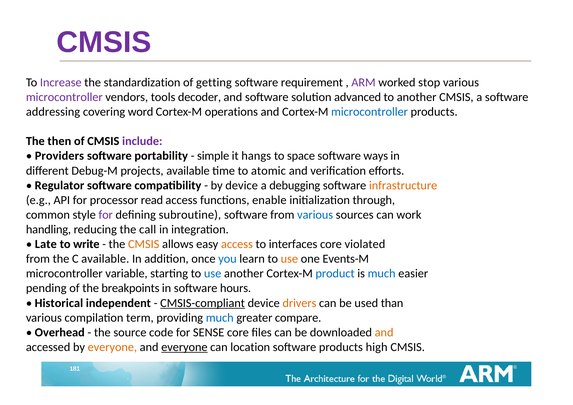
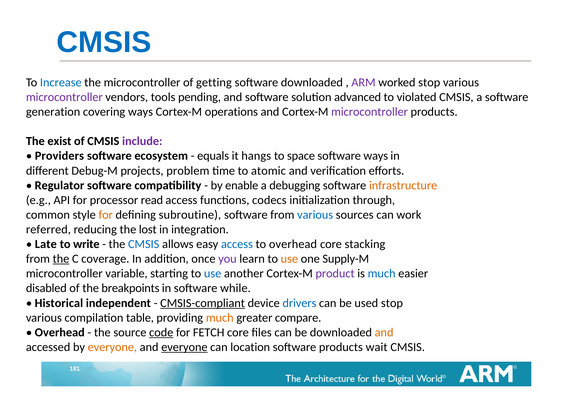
CMSIS at (104, 42) colour: purple -> blue
Increase colour: purple -> blue
the standardization: standardization -> microcontroller
software requirement: requirement -> downloaded
decoder: decoder -> pending
to another: another -> violated
addressing: addressing -> generation
covering word: word -> ways
microcontroller at (370, 112) colour: blue -> purple
then: then -> exist
portability: portability -> ecosystem
simple: simple -> equals
projects available: available -> problem
by device: device -> enable
enable: enable -> codecs
for at (106, 215) colour: purple -> orange
handling: handling -> referred
call: call -> lost
CMSIS at (144, 244) colour: orange -> blue
access at (237, 244) colour: orange -> blue
to interfaces: interfaces -> overhead
violated: violated -> stacking
the at (61, 259) underline: none -> present
C available: available -> coverage
you colour: blue -> purple
Events-M: Events-M -> Supply-M
product colour: blue -> purple
pending: pending -> disabled
hours: hours -> while
drivers colour: orange -> blue
used than: than -> stop
term: term -> table
much at (220, 318) colour: blue -> orange
code underline: none -> present
SENSE: SENSE -> FETCH
high: high -> wait
